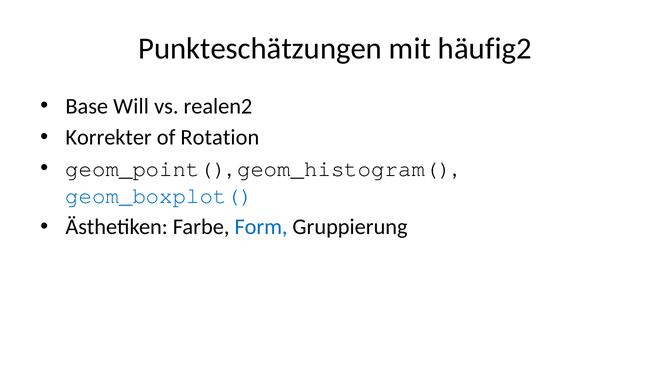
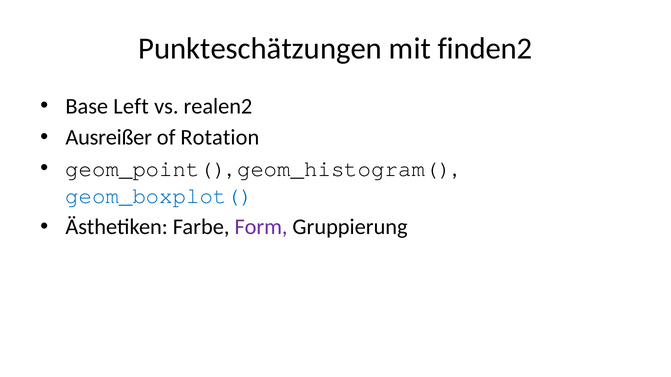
häufig2: häufig2 -> finden2
Will: Will -> Left
Korrekter: Korrekter -> Ausreißer
Form colour: blue -> purple
